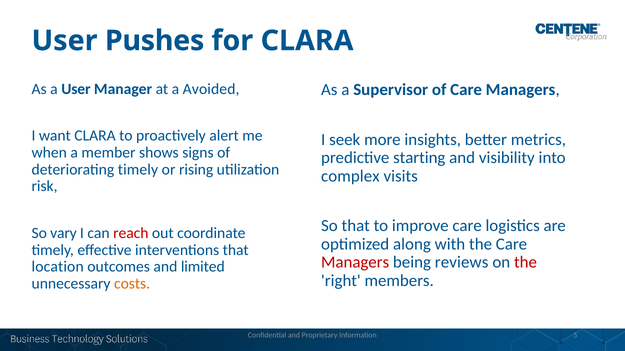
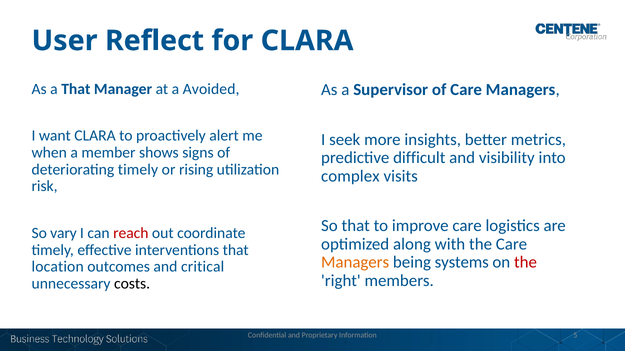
Pushes: Pushes -> Reflect
a User: User -> That
starting: starting -> difficult
Managers at (355, 263) colour: red -> orange
reviews: reviews -> systems
limited: limited -> critical
costs colour: orange -> black
